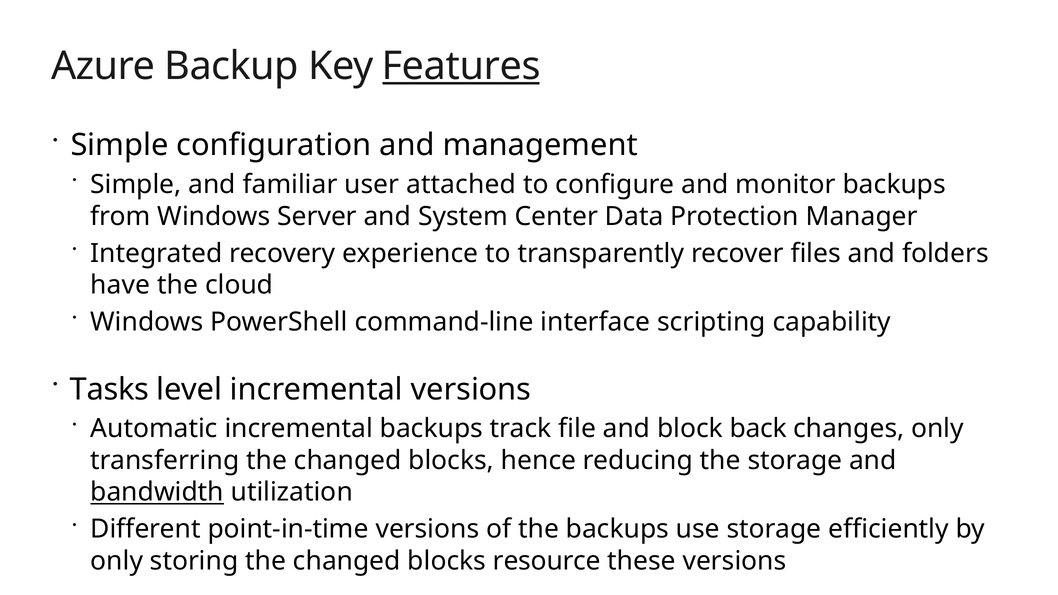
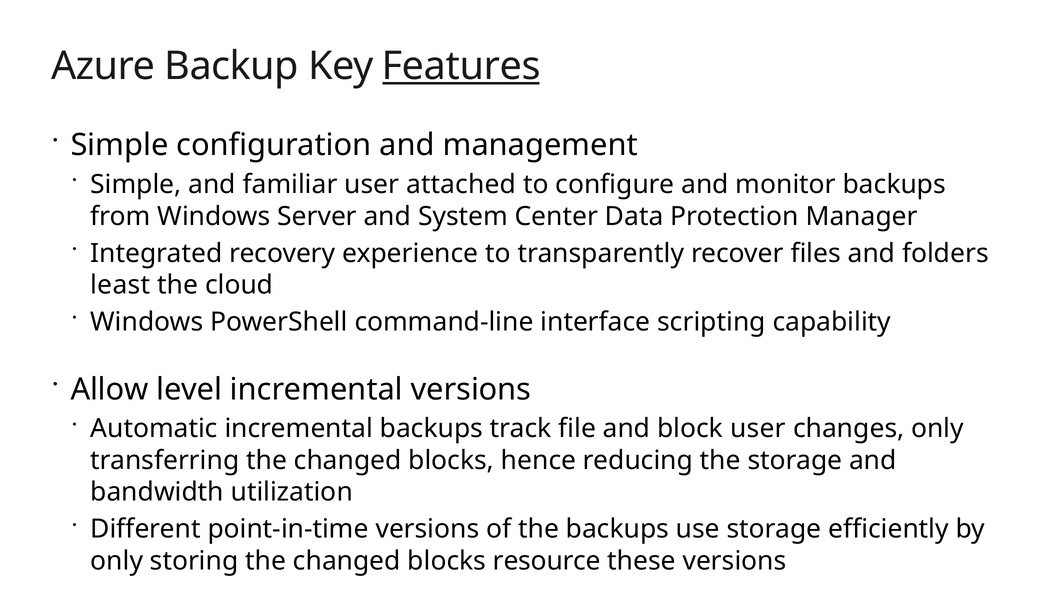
have: have -> least
Tasks: Tasks -> Allow
block back: back -> user
bandwidth underline: present -> none
